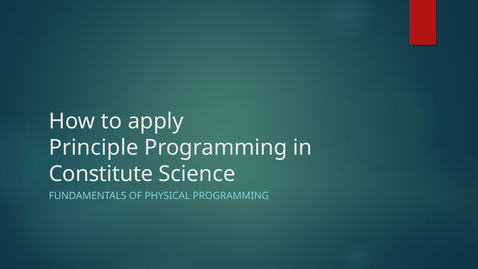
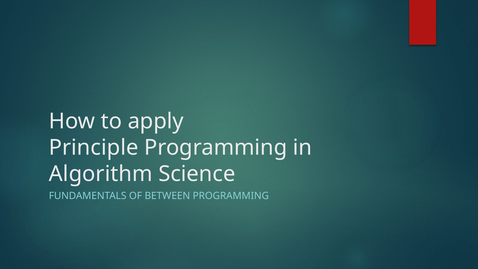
Constitute: Constitute -> Algorithm
PHYSICAL: PHYSICAL -> BETWEEN
